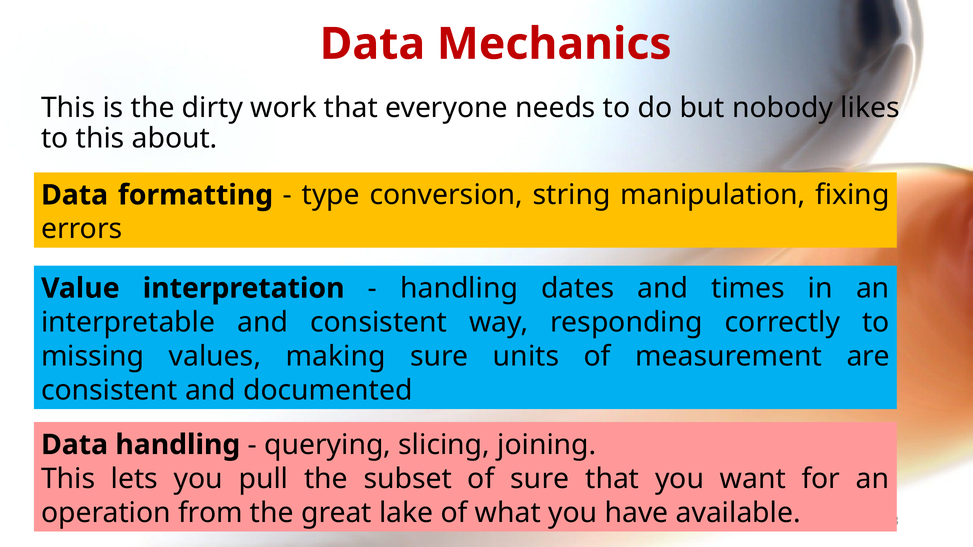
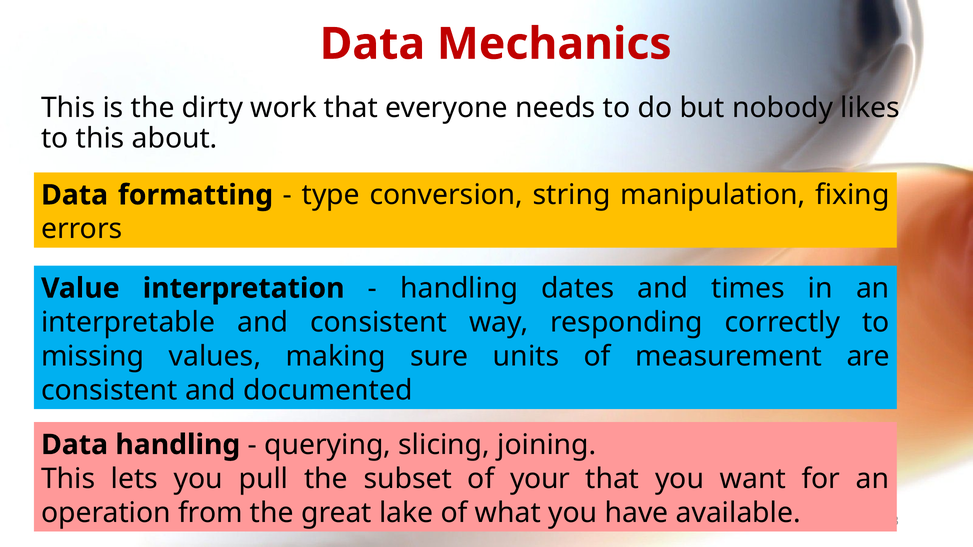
of sure: sure -> your
